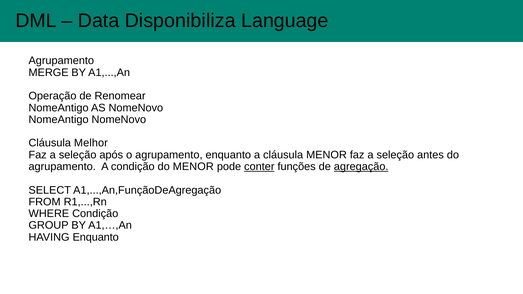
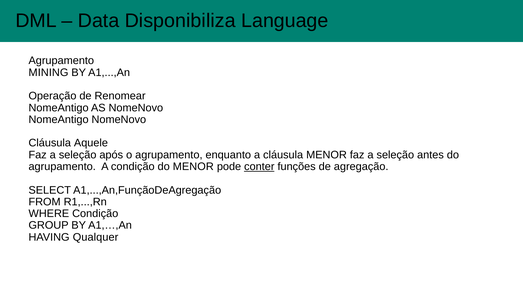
MERGE: MERGE -> MINING
Melhor: Melhor -> Aquele
agregação underline: present -> none
HAVING Enquanto: Enquanto -> Qualquer
